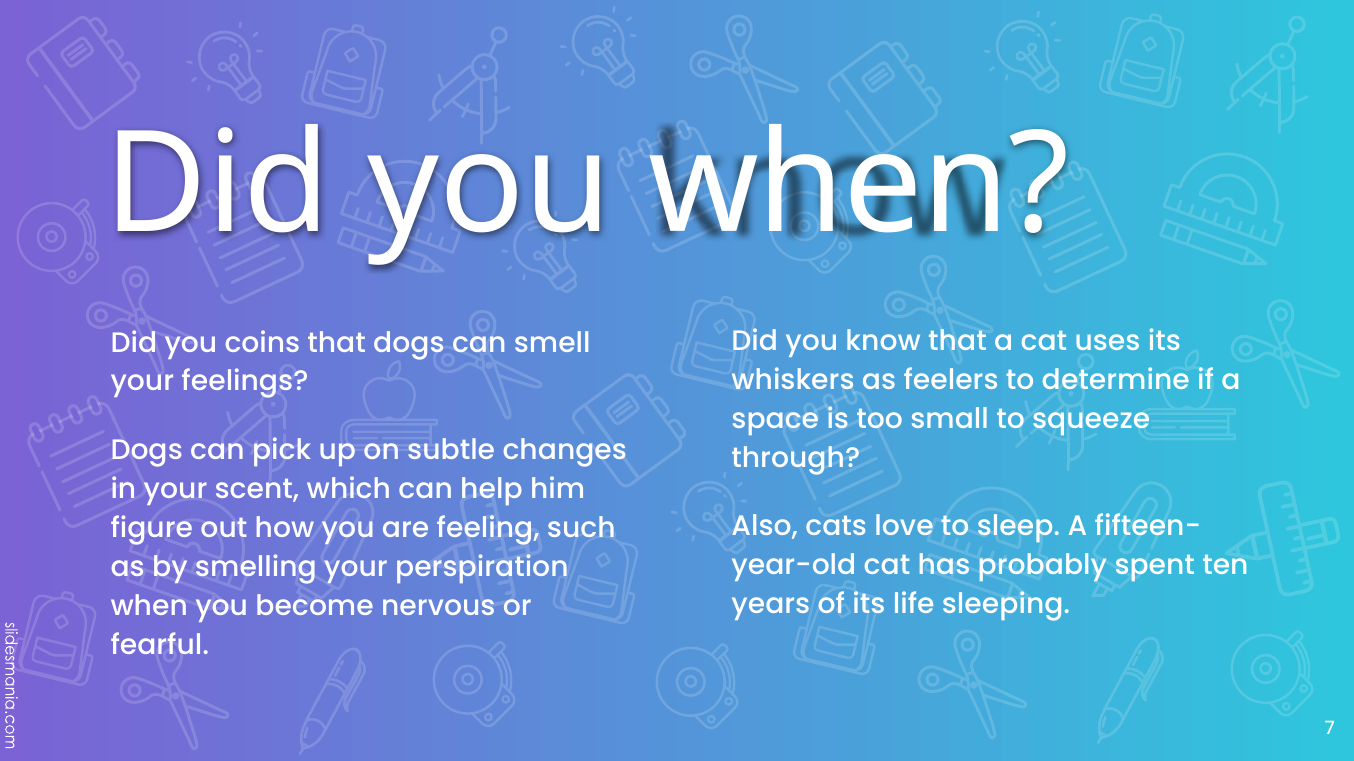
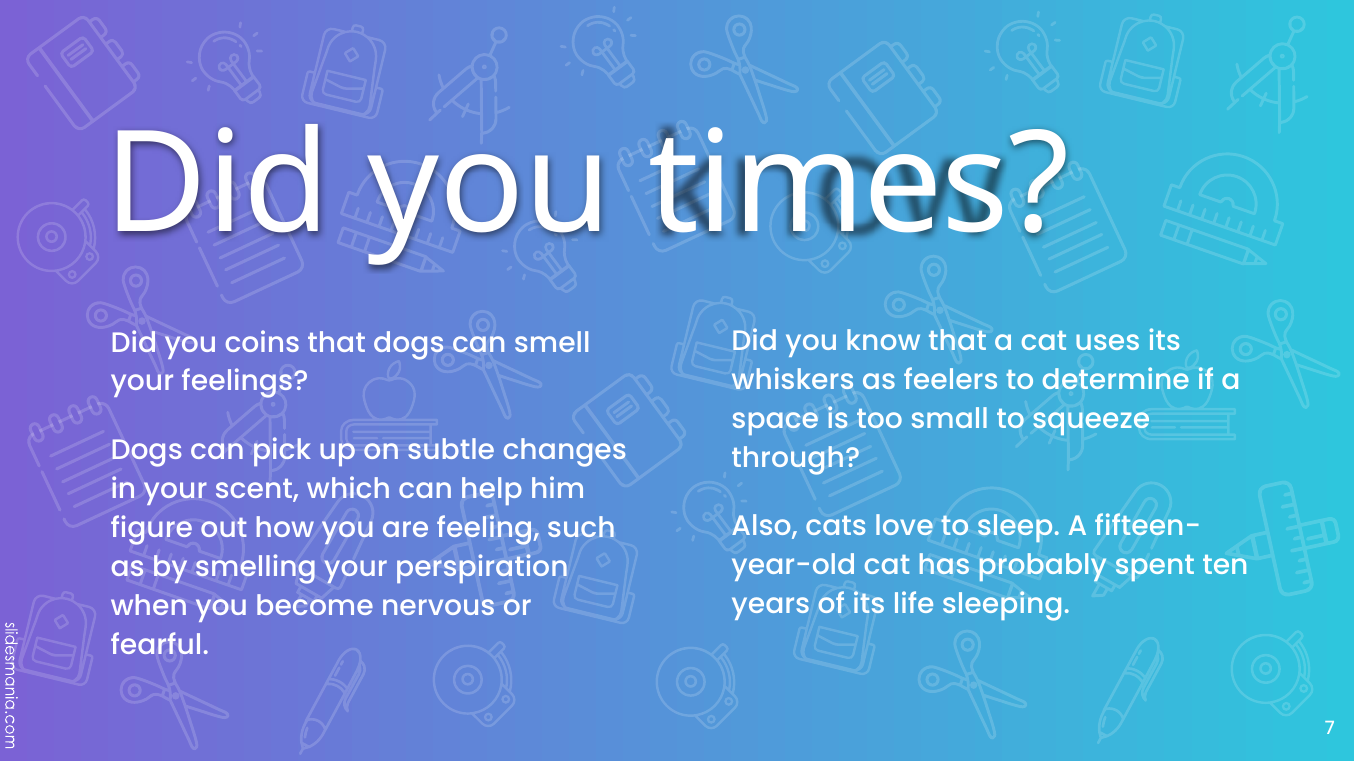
you when: when -> times
